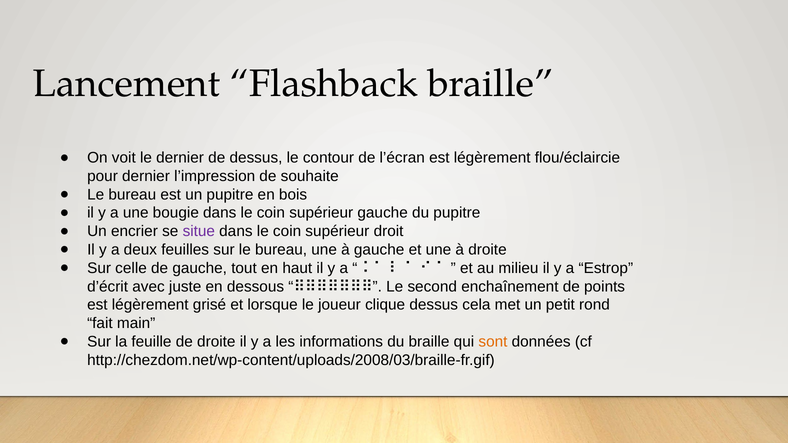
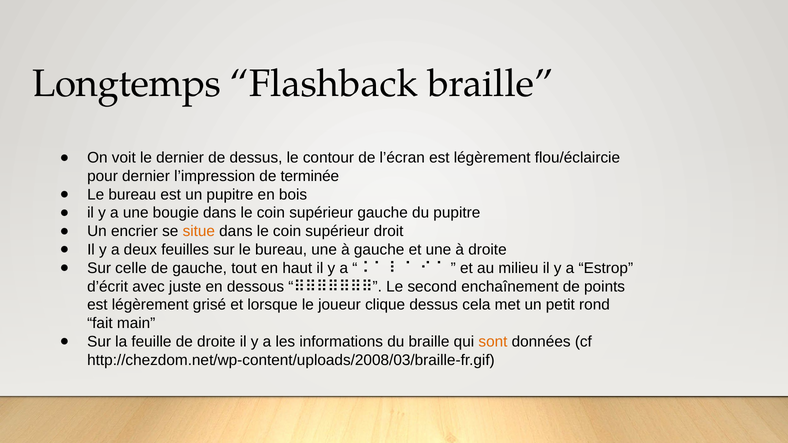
Lancement: Lancement -> Longtemps
souhaite: souhaite -> terminée
situe colour: purple -> orange
